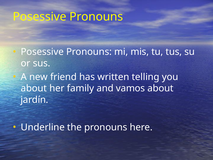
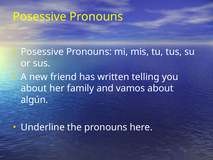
jardín: jardín -> algún
